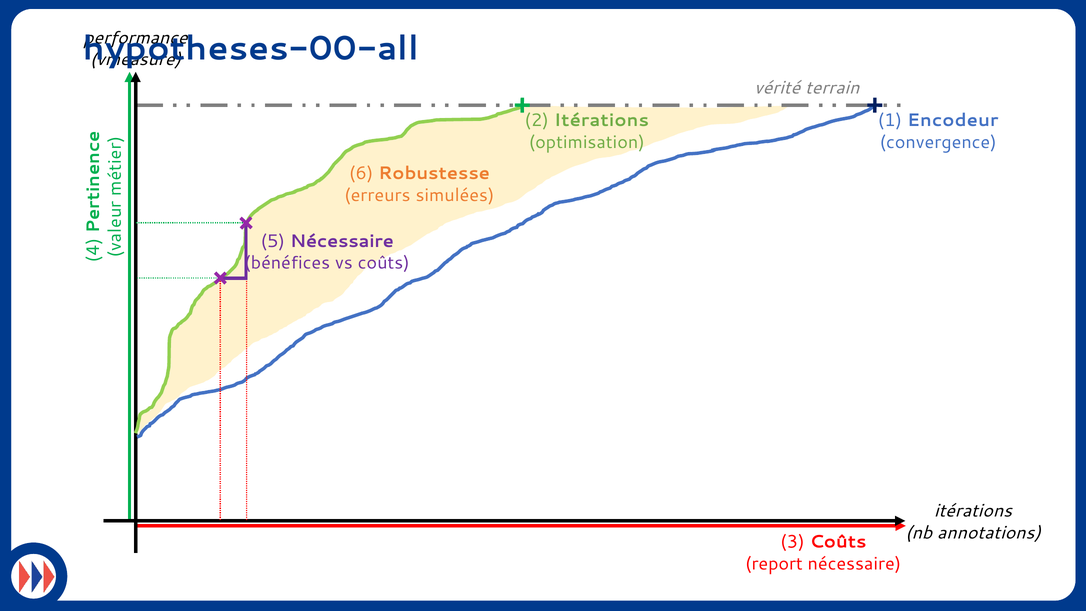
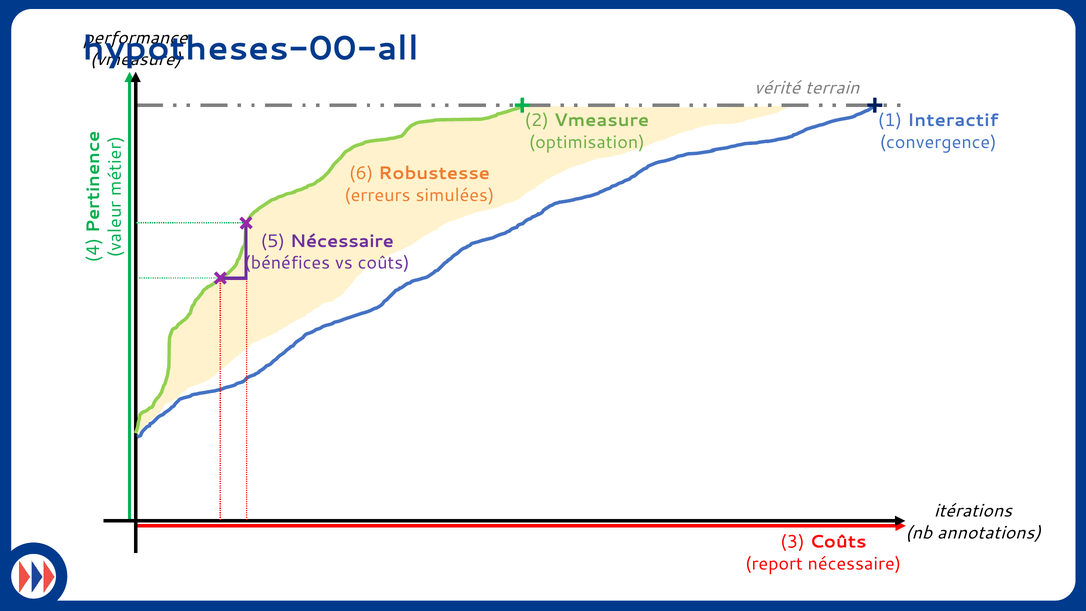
2 Itérations: Itérations -> Vmeasure
Encodeur: Encodeur -> Interactif
